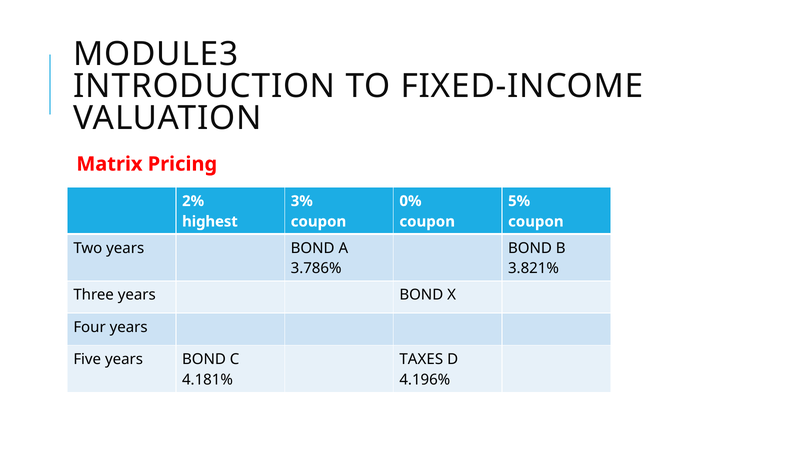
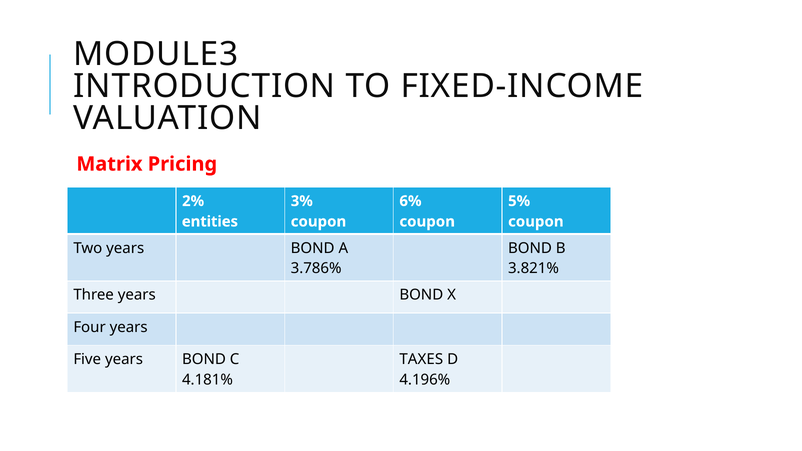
0%: 0% -> 6%
highest: highest -> entities
